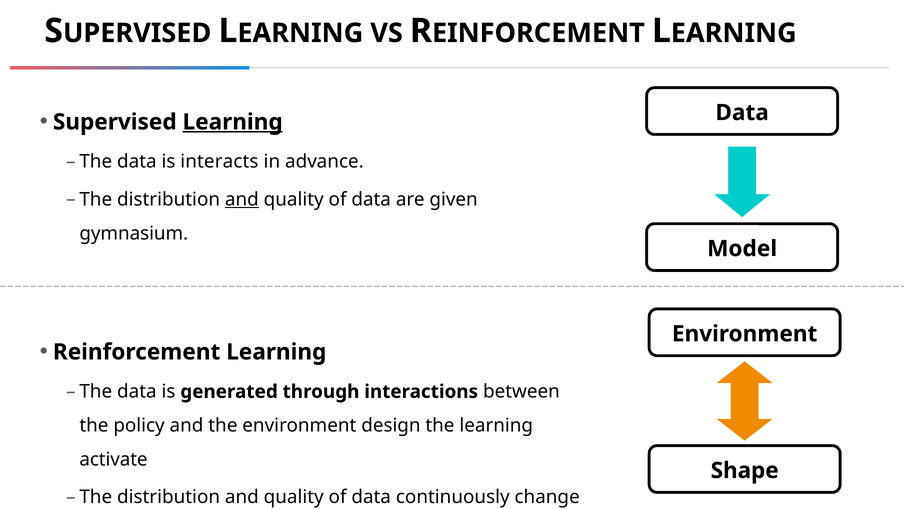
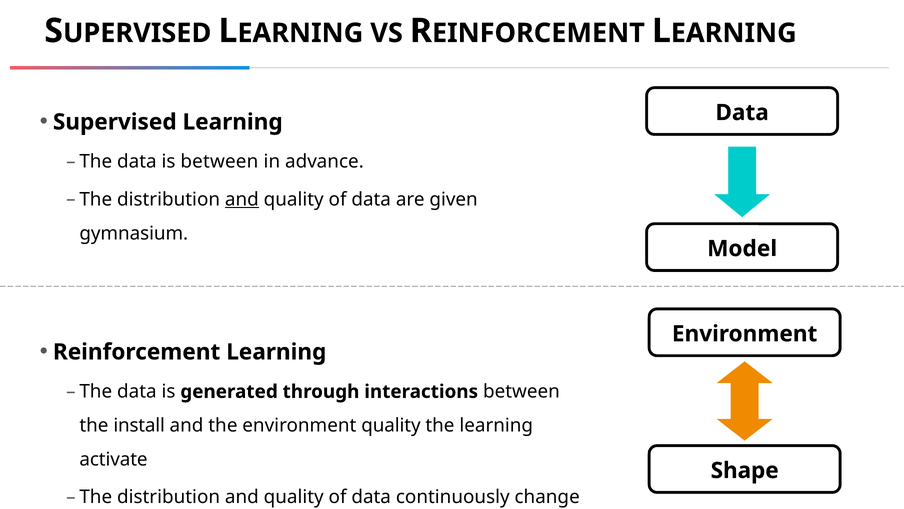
Learning at (233, 122) underline: present -> none
is interacts: interacts -> between
the policy: policy -> install
environment design: design -> quality
